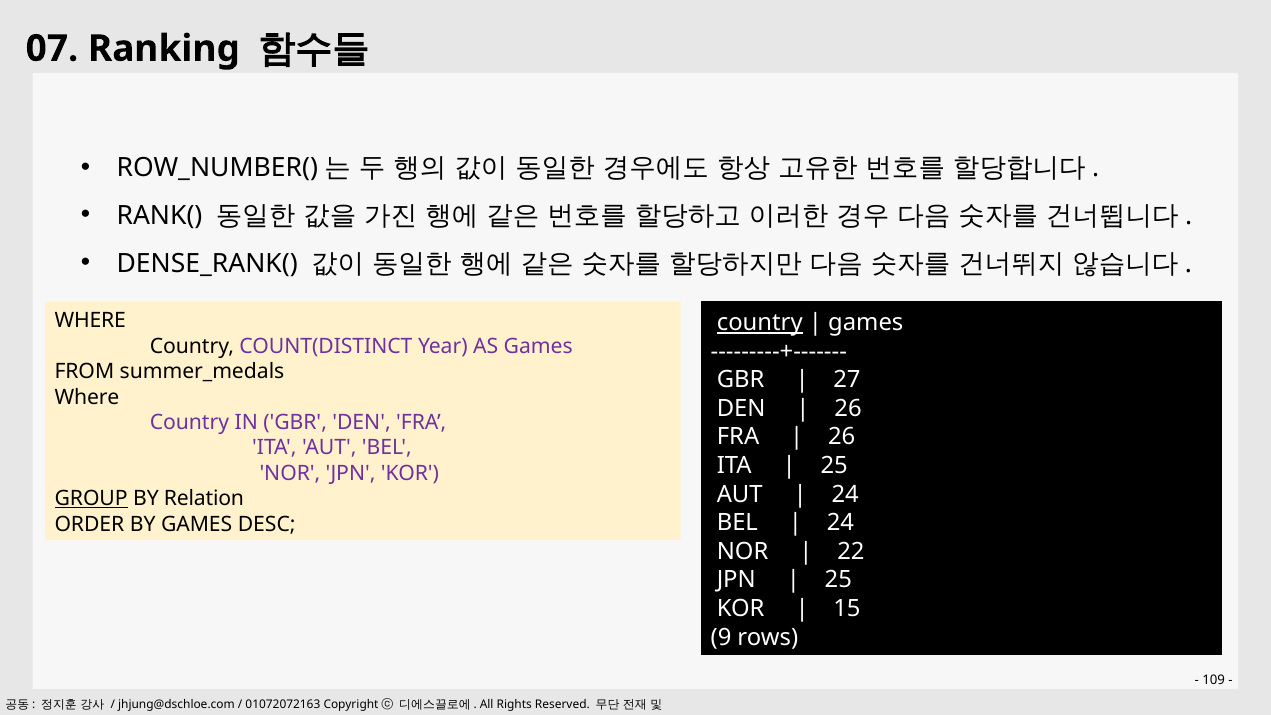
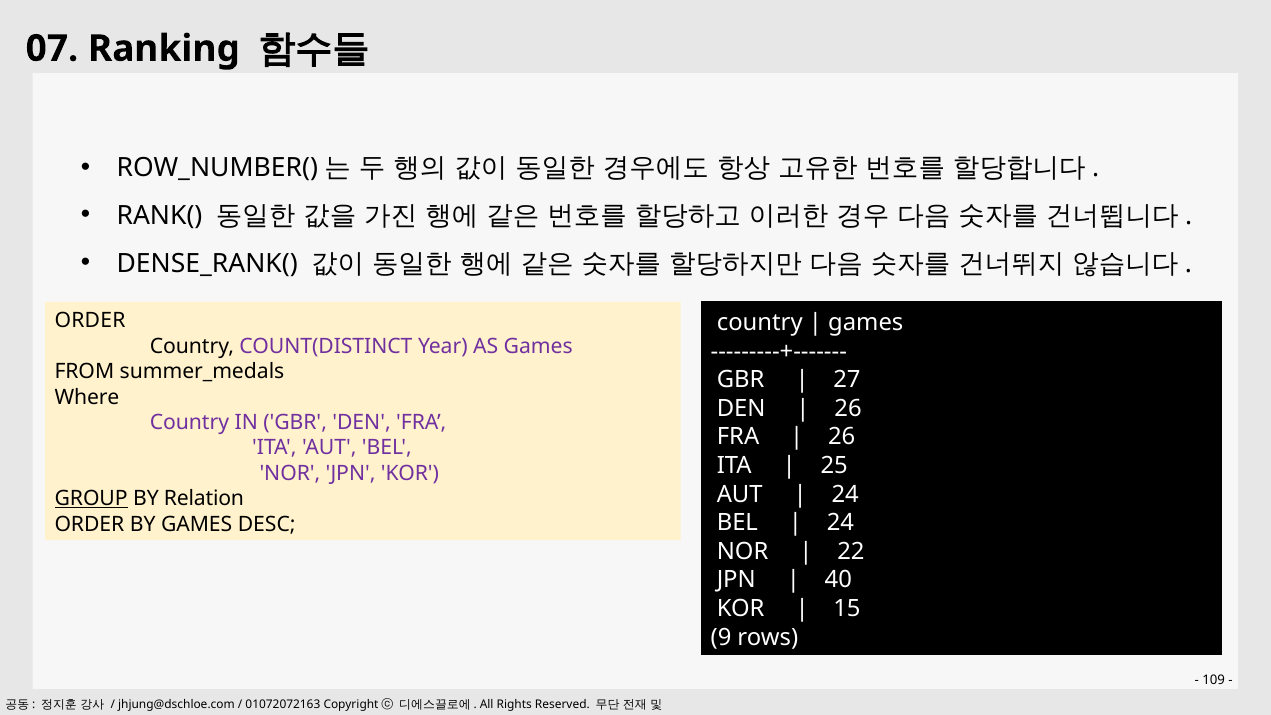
WHERE at (90, 321): WHERE -> ORDER
country at (760, 323) underline: present -> none
25 at (838, 580): 25 -> 40
